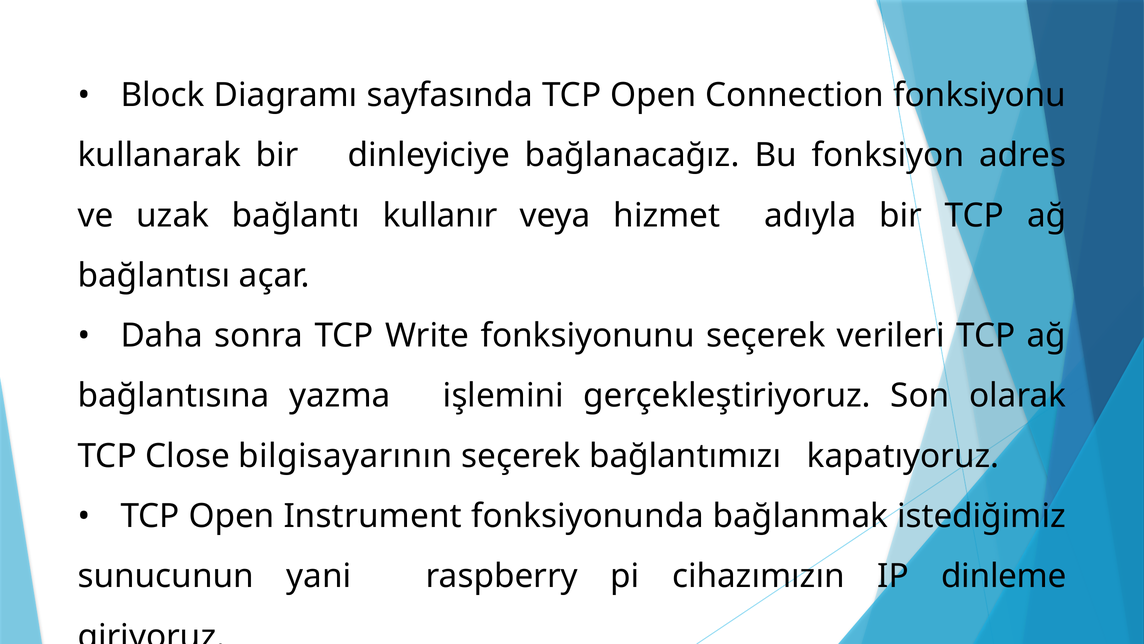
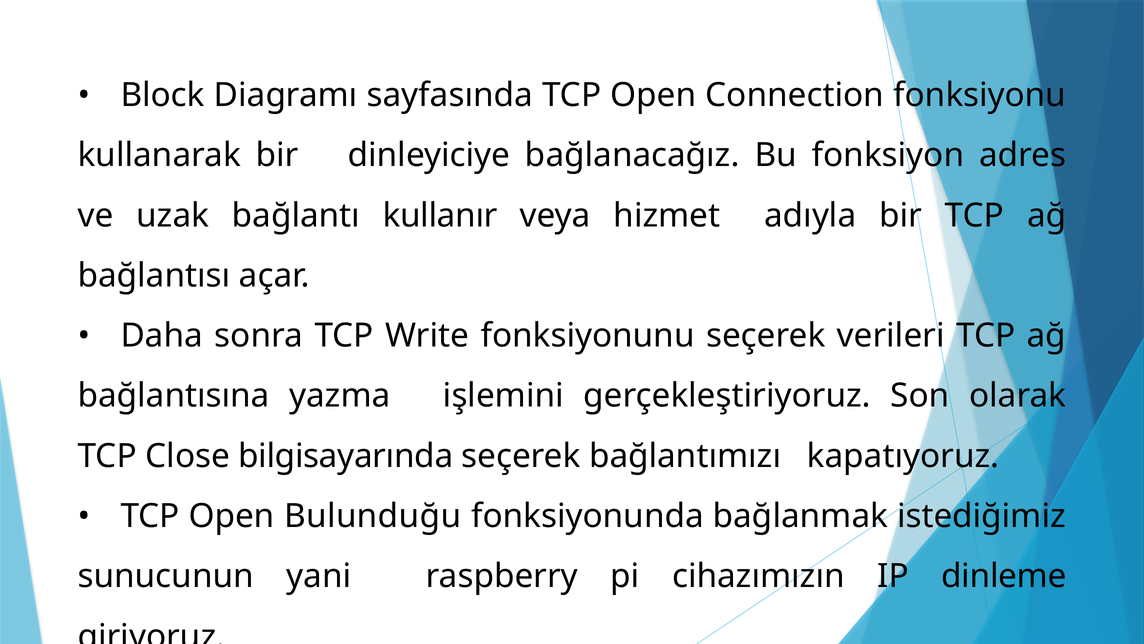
bilgisayarının: bilgisayarının -> bilgisayarında
Instrument: Instrument -> Bulunduğu
